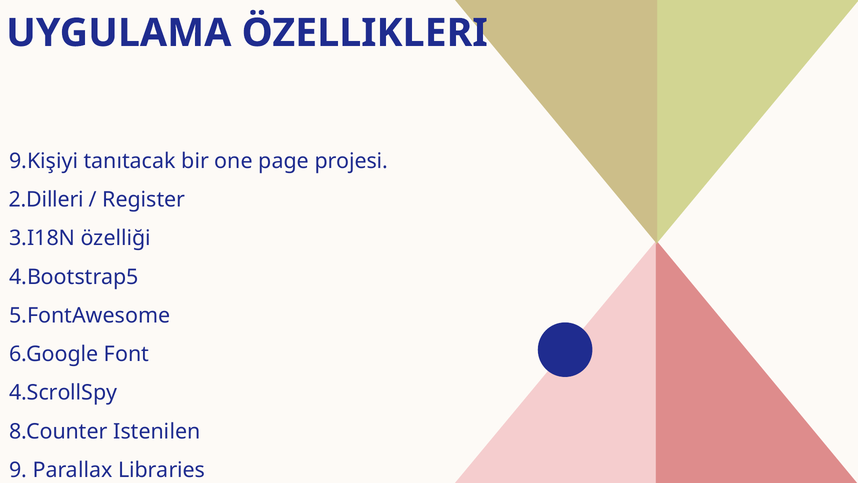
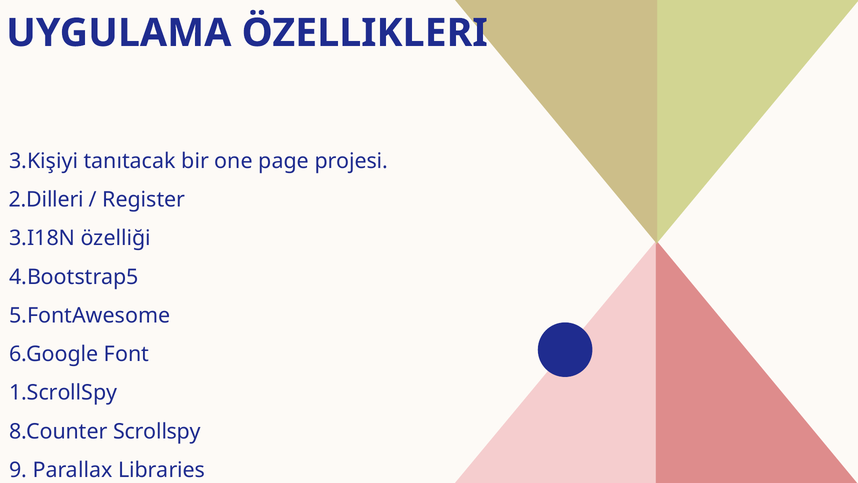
9.Kişiyi: 9.Kişiyi -> 3.Kişiyi
4.ScrollSpy: 4.ScrollSpy -> 1.ScrollSpy
Istenilen: Istenilen -> Scrollspy
